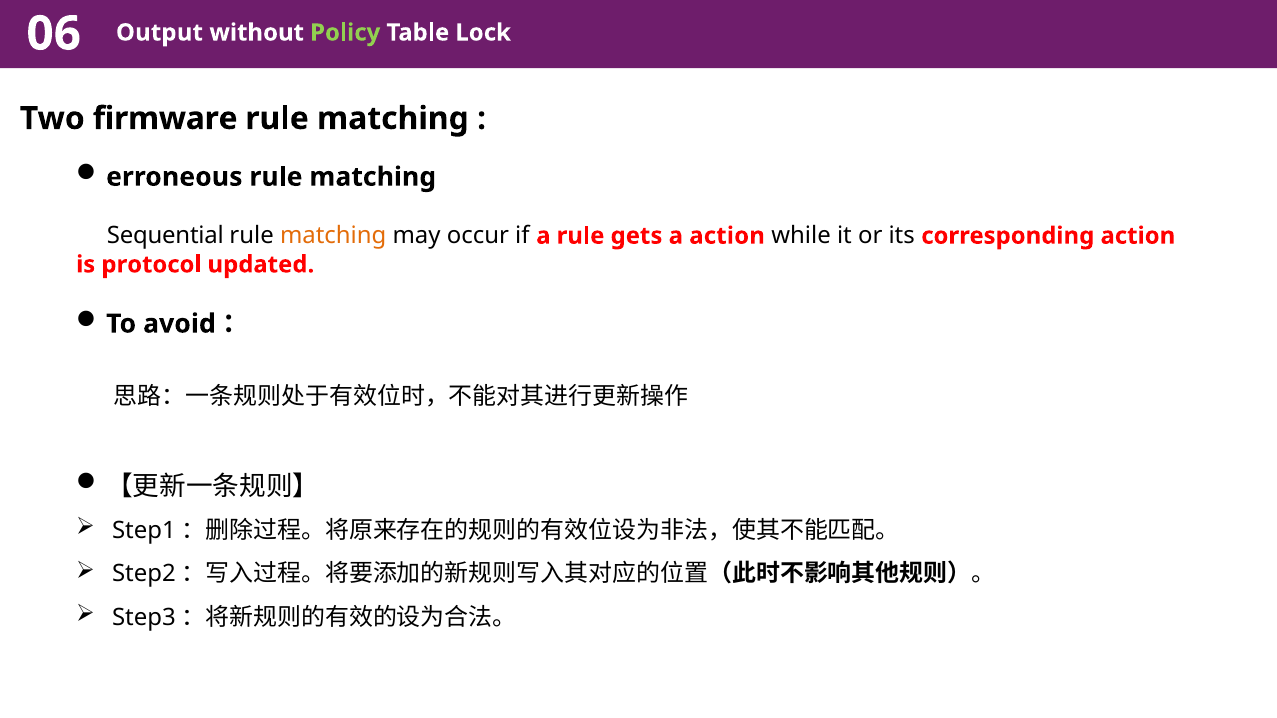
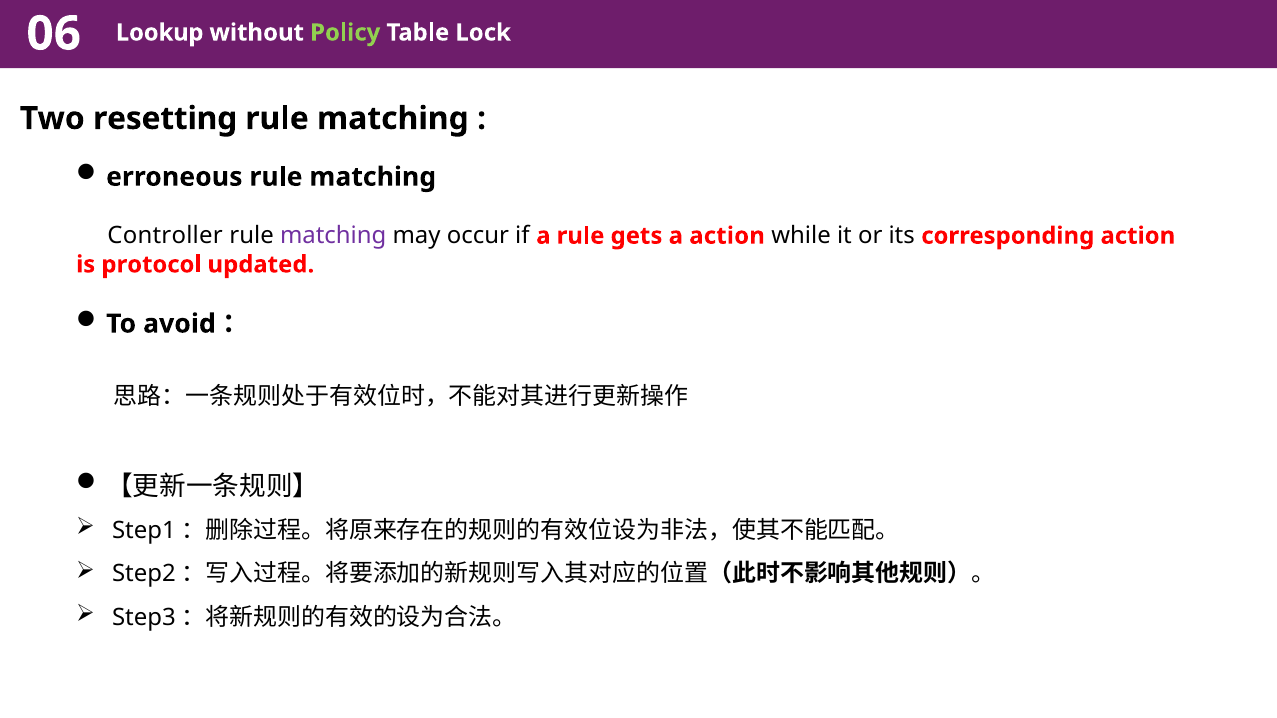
Output: Output -> Lookup
firmware: firmware -> resetting
Sequential: Sequential -> Controller
matching at (333, 236) colour: orange -> purple
